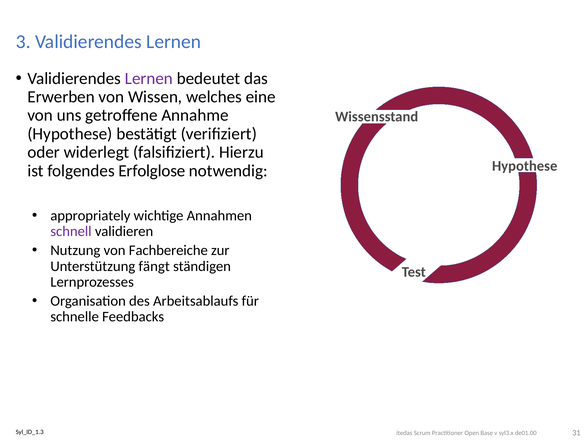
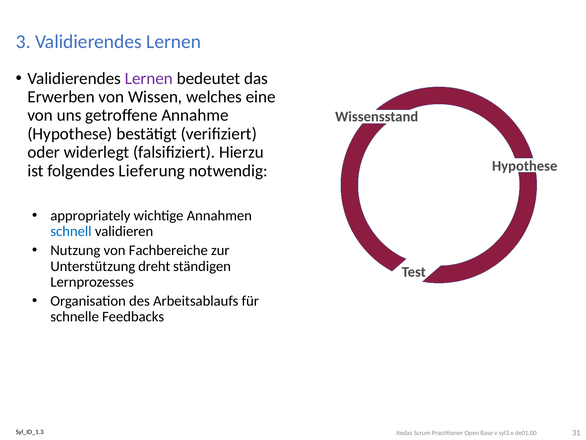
Erfolglose: Erfolglose -> Lieferung
schnell colour: purple -> blue
fängt: fängt -> dreht
